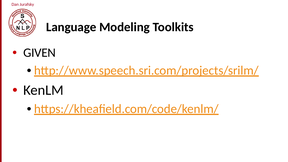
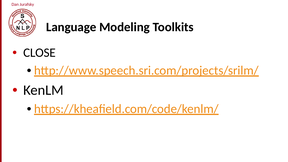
GIVEN: GIVEN -> CLOSE
